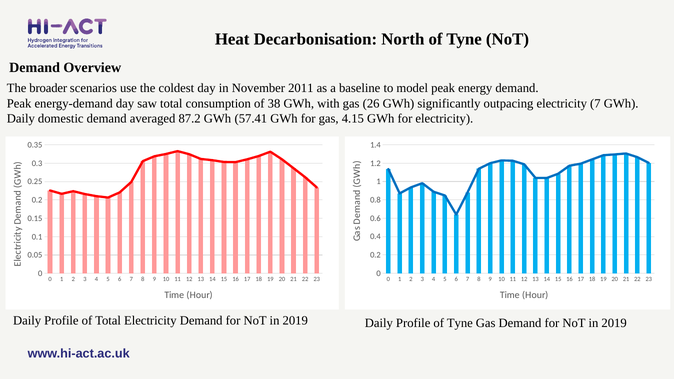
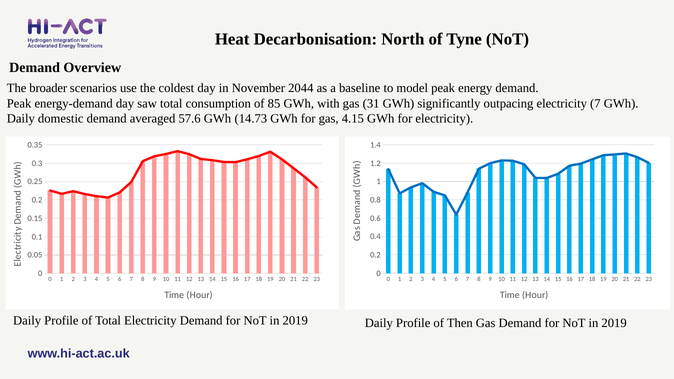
2011: 2011 -> 2044
38: 38 -> 85
26: 26 -> 31
87.2: 87.2 -> 57.6
57.41: 57.41 -> 14.73
Profile of Tyne: Tyne -> Then
